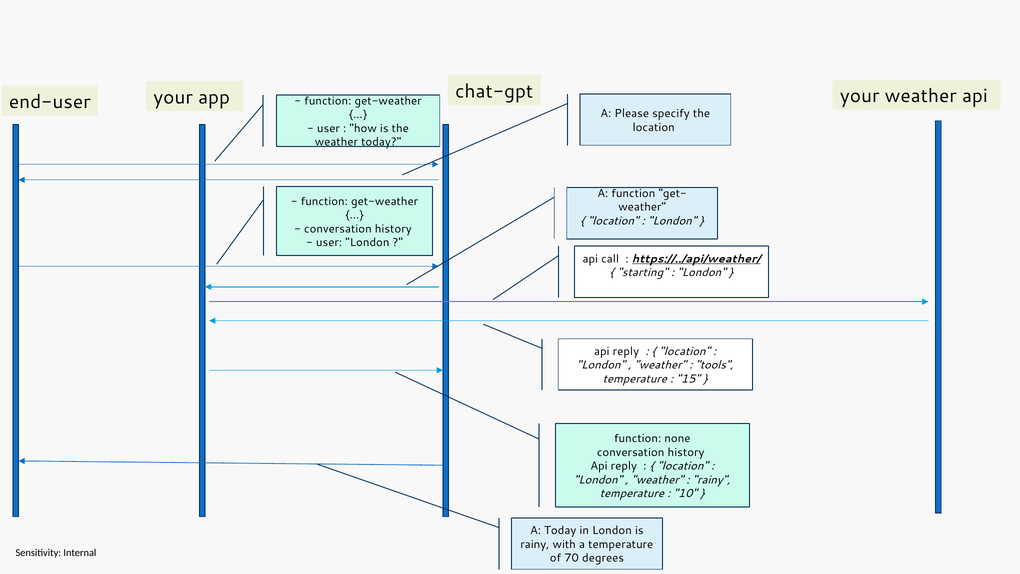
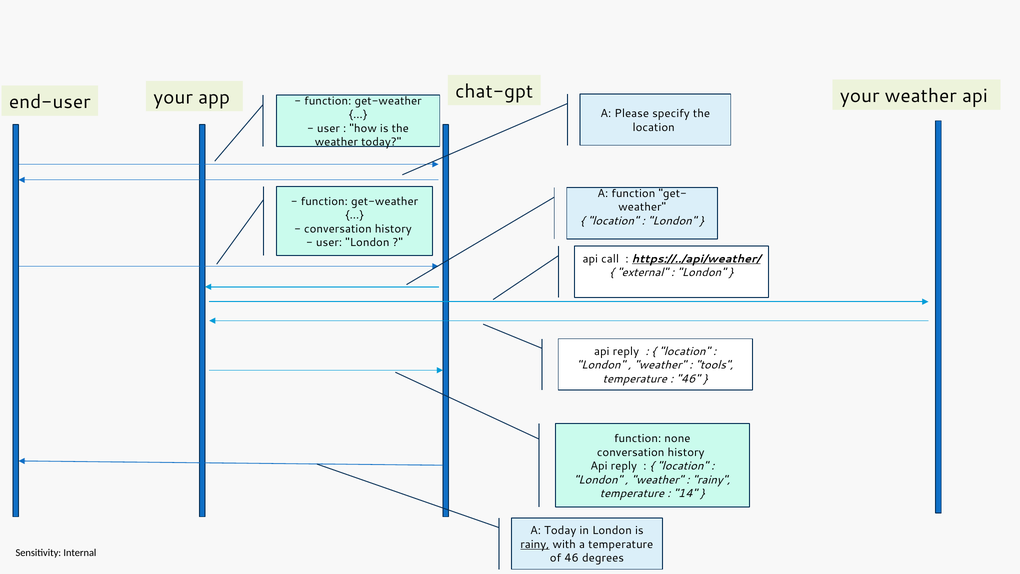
starting: starting -> external
15 at (688, 379): 15 -> 46
10: 10 -> 14
rainy at (535, 544) underline: none -> present
of 70: 70 -> 46
